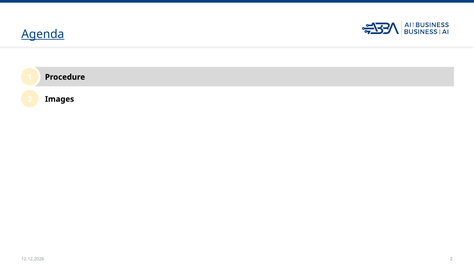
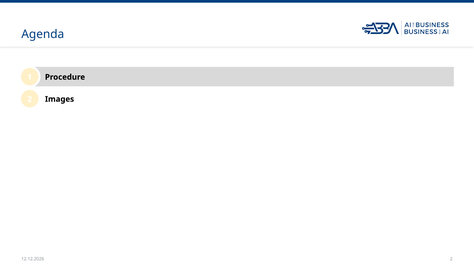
Agenda underline: present -> none
